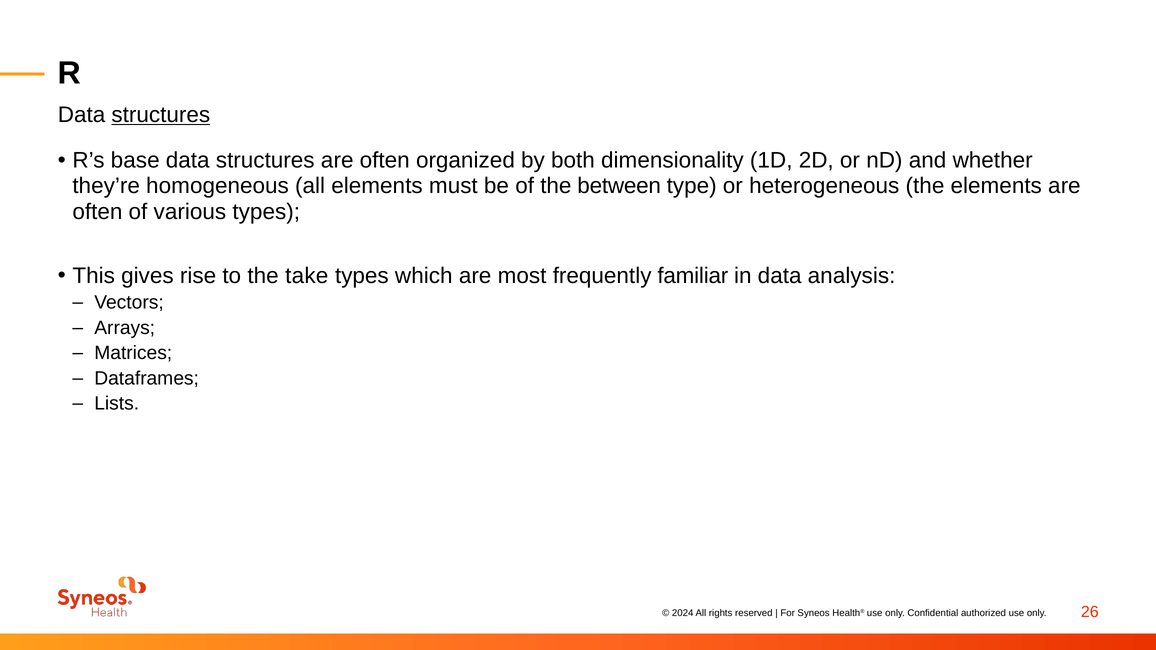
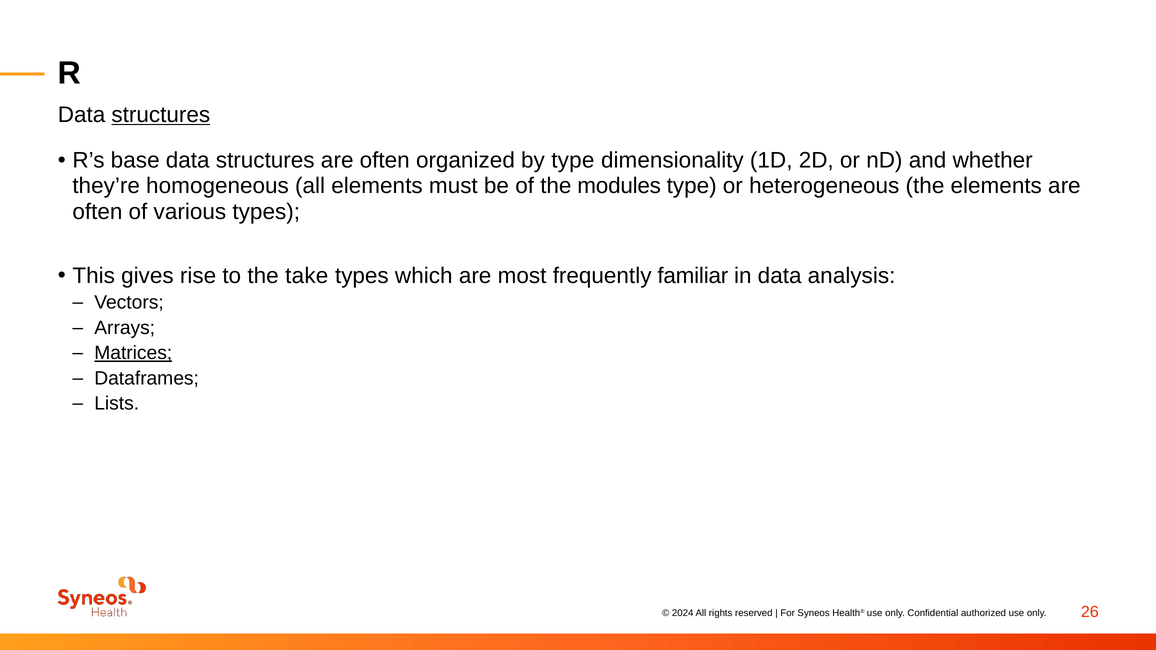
by both: both -> type
between: between -> modules
Matrices underline: none -> present
